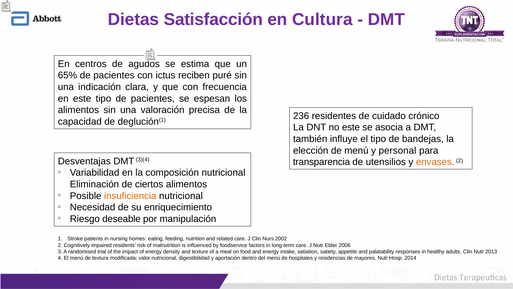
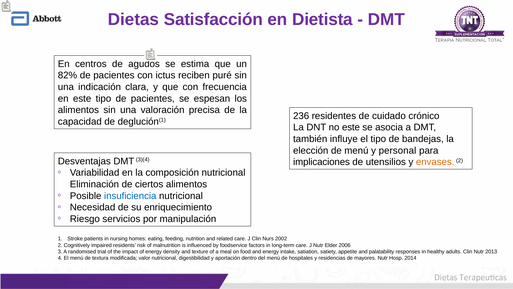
Cultura: Cultura -> Dietista
65%: 65% -> 82%
transparencia: transparencia -> implicaciones
insuficiencia colour: orange -> blue
deseable: deseable -> servicios
